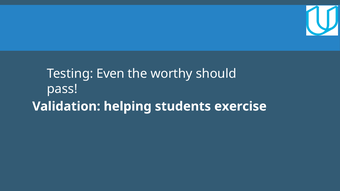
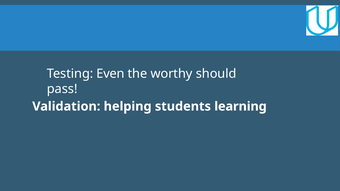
exercise: exercise -> learning
